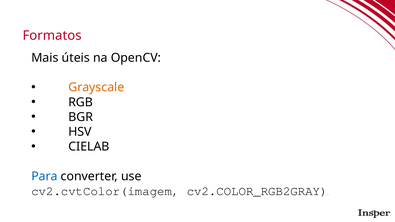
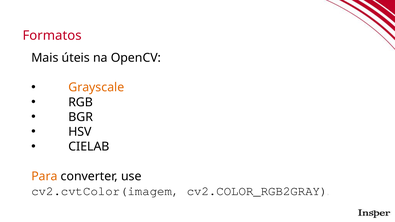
Para colour: blue -> orange
